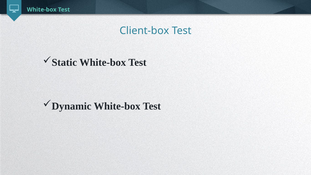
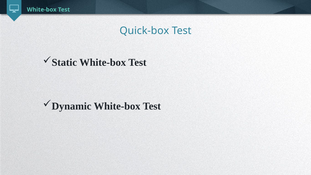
Client-box: Client-box -> Quick-box
